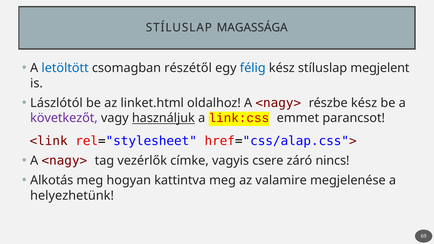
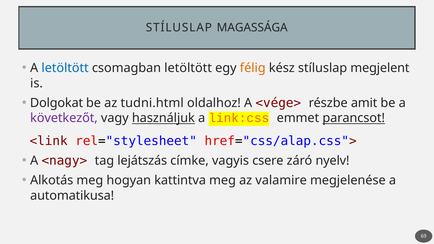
csomagban részétől: részétől -> letöltött
félig colour: blue -> orange
Lászlótól: Lászlótól -> Dolgokat
linket.html: linket.html -> tudni.html
oldalhoz A <nagy>: <nagy> -> <vége>
részbe kész: kész -> amit
link:css colour: red -> orange
parancsot underline: none -> present
vezérlők: vezérlők -> lejátszás
nincs: nincs -> nyelv
helyezhetünk: helyezhetünk -> automatikusa
